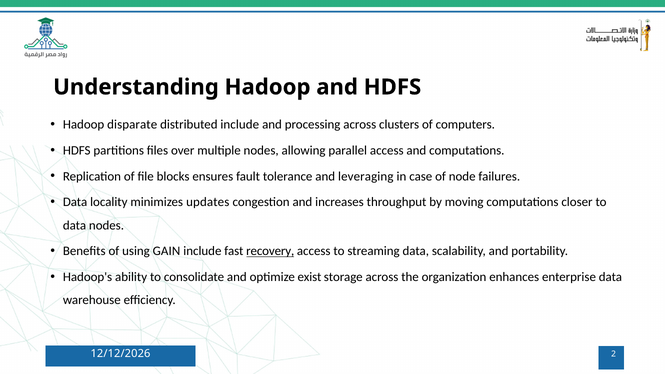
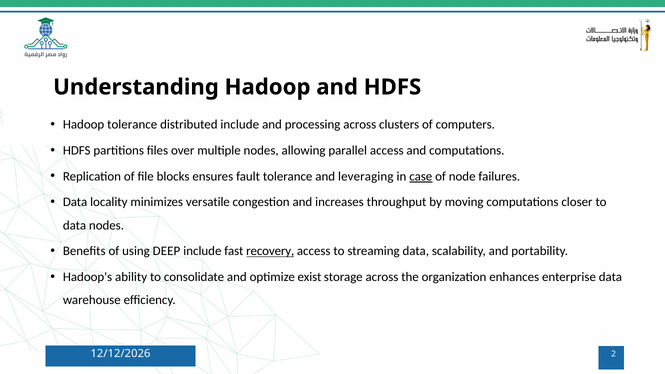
Hadoop disparate: disparate -> tolerance
case underline: none -> present
updates: updates -> versatile
GAIN: GAIN -> DEEP
